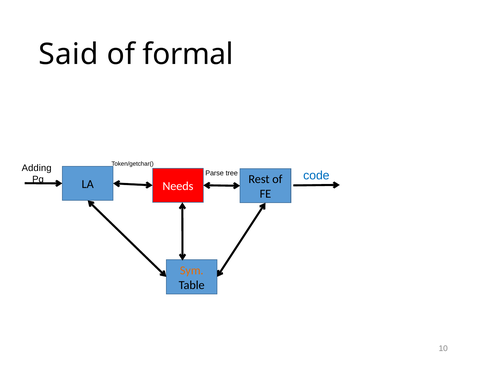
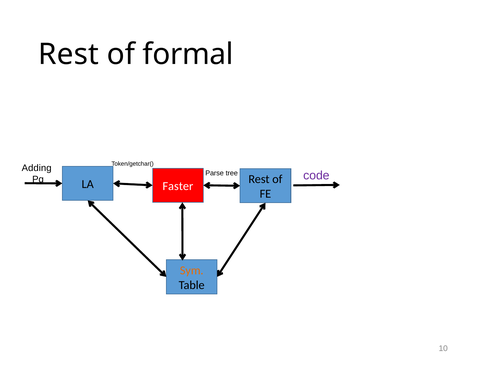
Said at (69, 54): Said -> Rest
code colour: blue -> purple
Needs: Needs -> Faster
